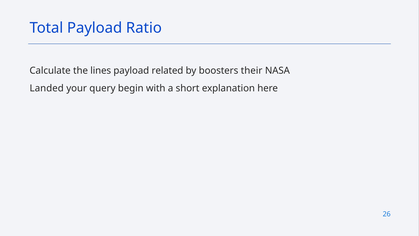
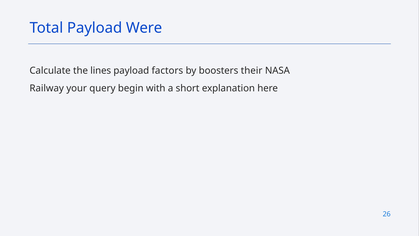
Ratio: Ratio -> Were
related: related -> factors
Landed: Landed -> Railway
